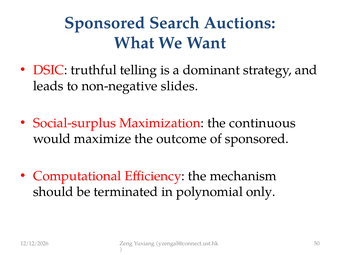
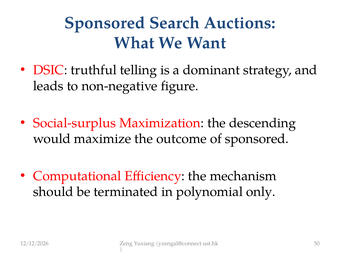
slides: slides -> figure
continuous: continuous -> descending
